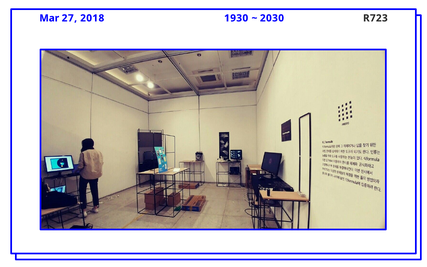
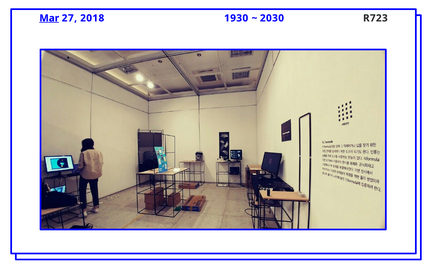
Mar underline: none -> present
